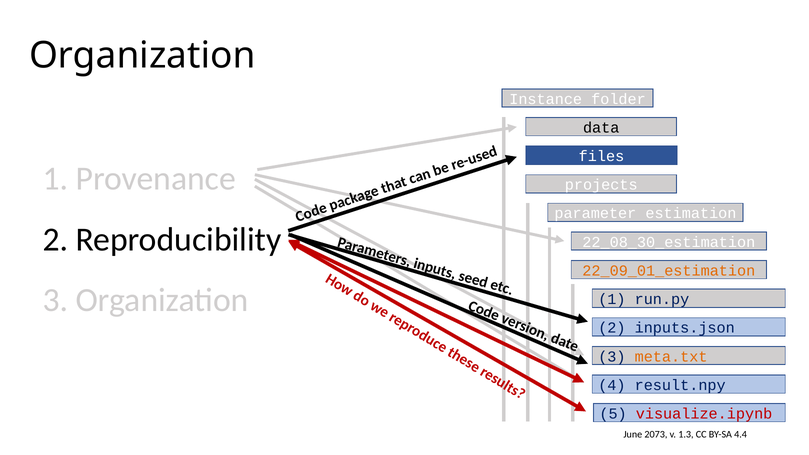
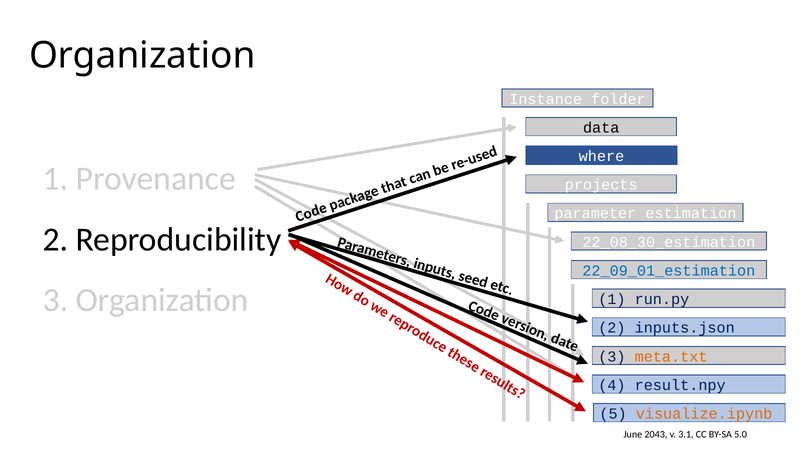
files: files -> where
22_09_01_estimation colour: orange -> blue
visualize.ipynb colour: red -> orange
2073: 2073 -> 2043
1.3: 1.3 -> 3.1
4.4: 4.4 -> 5.0
